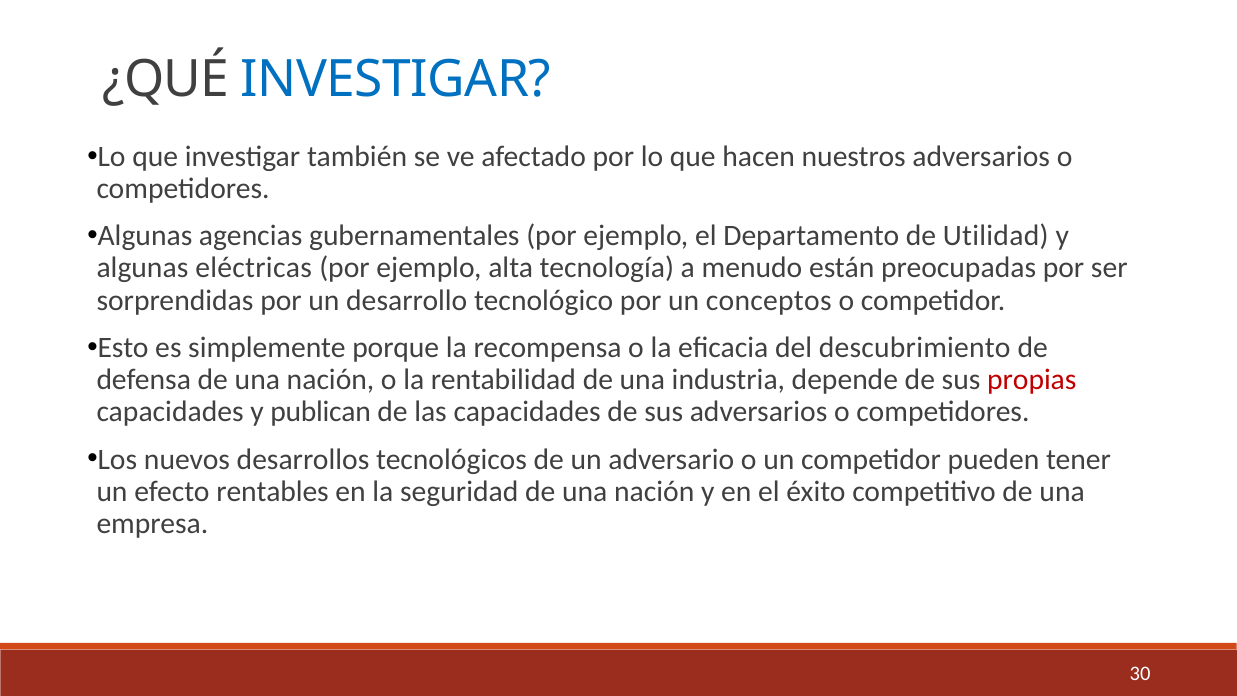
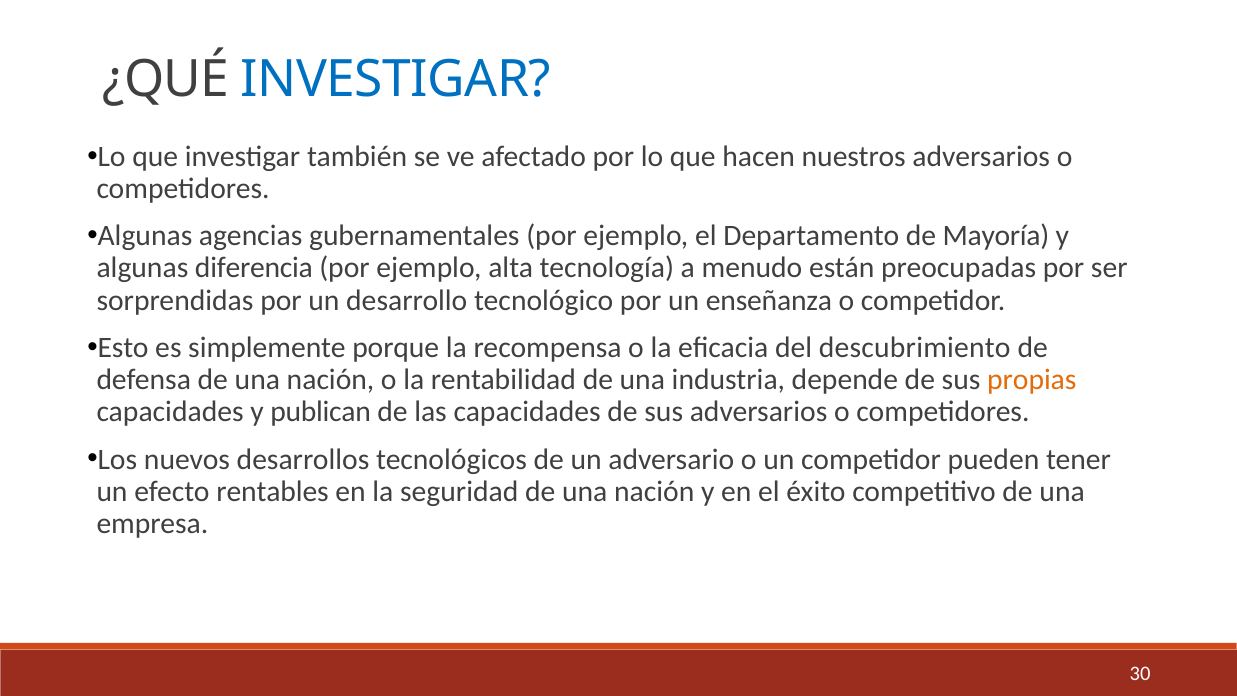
Utilidad: Utilidad -> Mayoría
eléctricas: eléctricas -> diferencia
conceptos: conceptos -> enseñanza
propias colour: red -> orange
